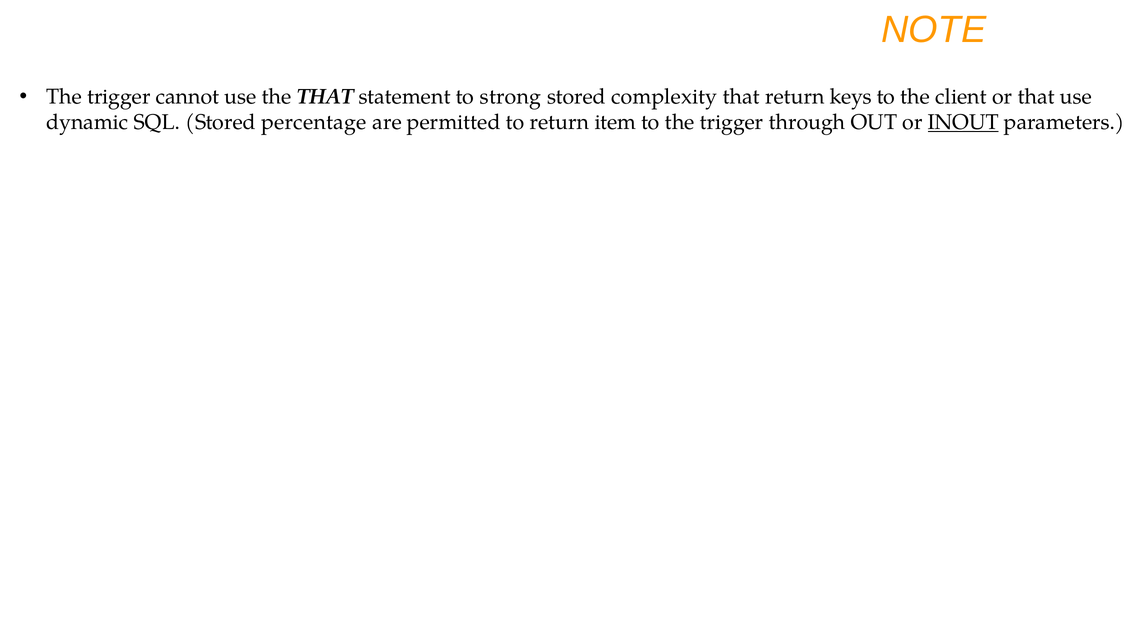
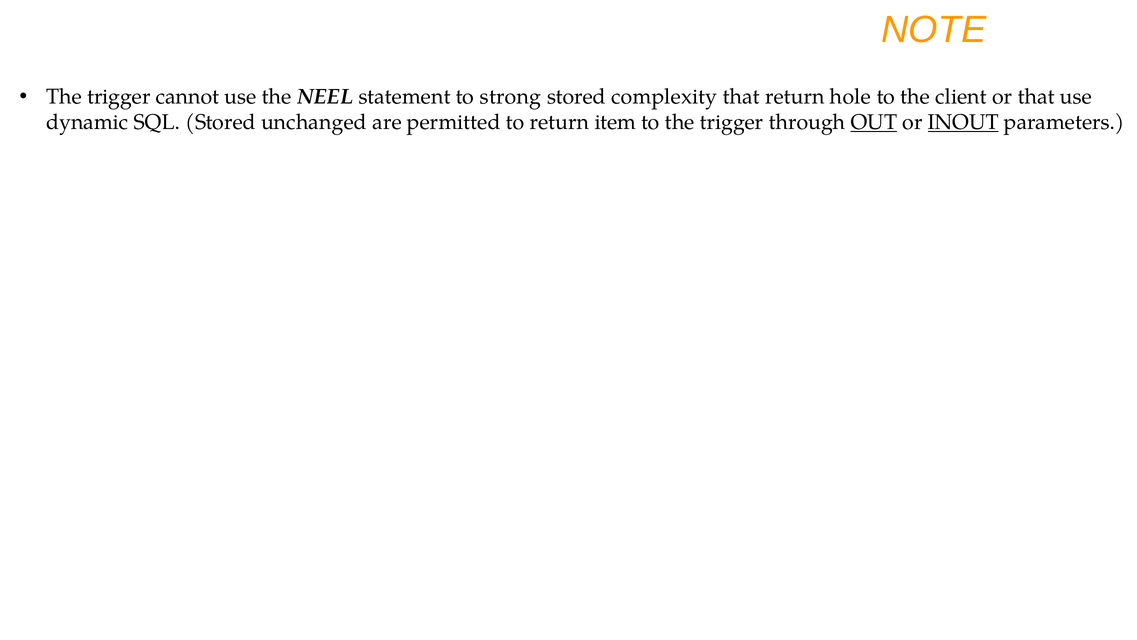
the THAT: THAT -> NEEL
keys: keys -> hole
percentage: percentage -> unchanged
OUT underline: none -> present
